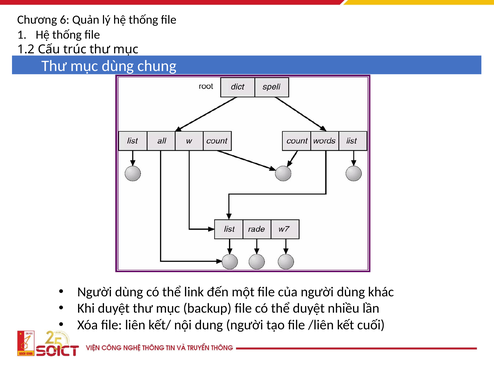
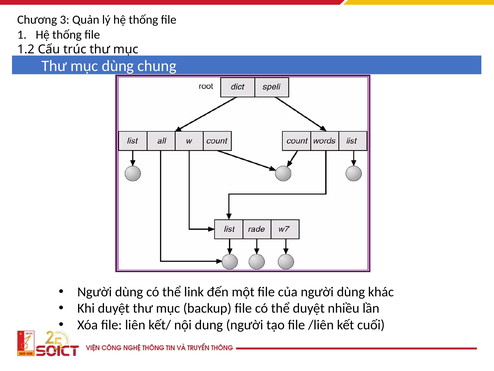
6: 6 -> 3
